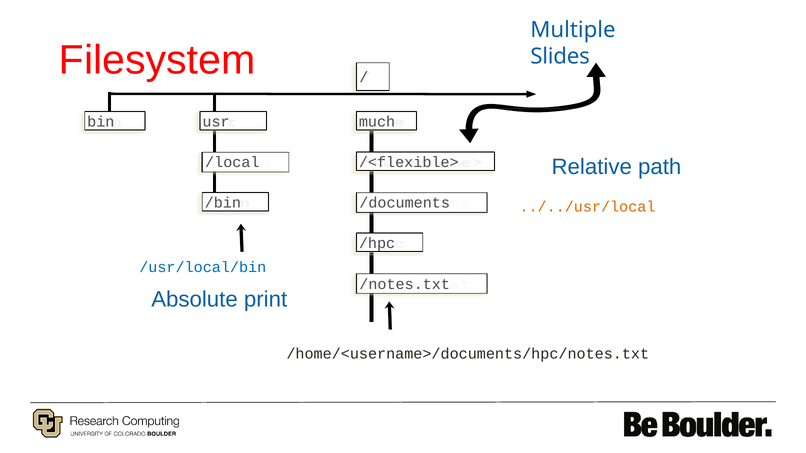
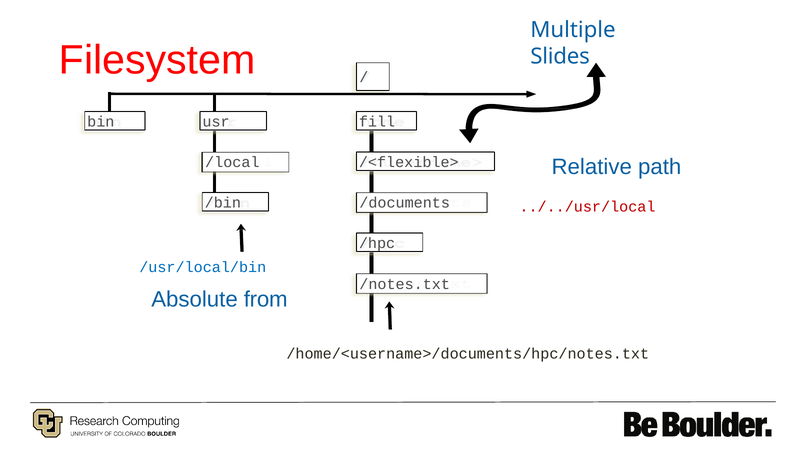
much: much -> fill
../../usr/local colour: orange -> red
print: print -> from
